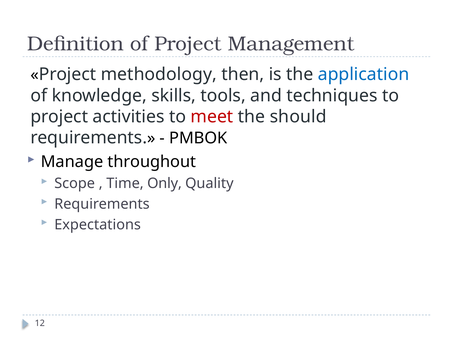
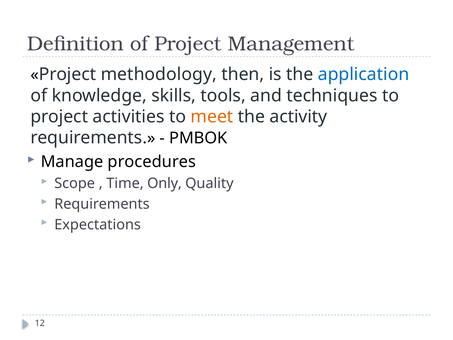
meet colour: red -> orange
should: should -> activity
throughout: throughout -> procedures
